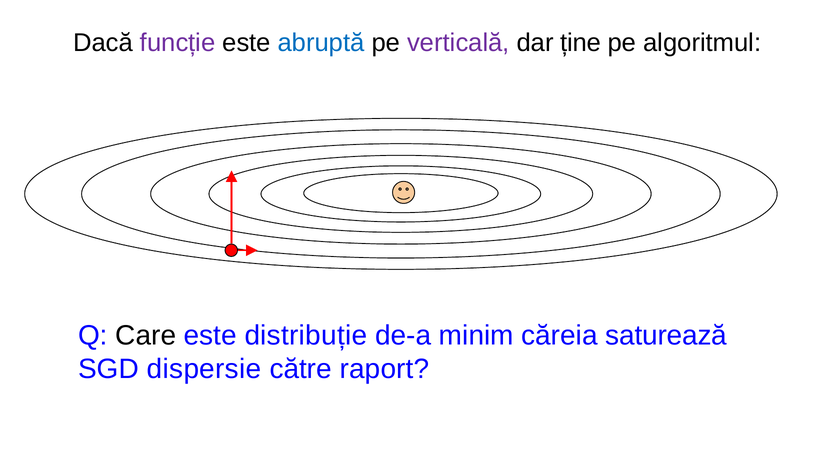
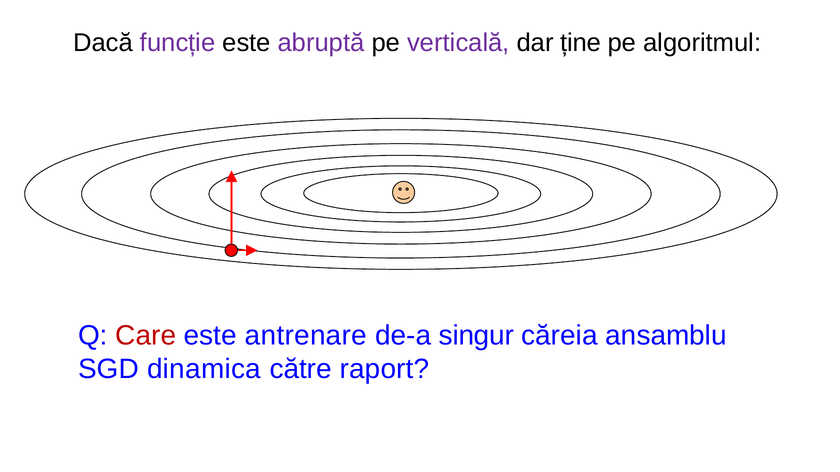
abruptă colour: blue -> purple
Care colour: black -> red
distribuție: distribuție -> antrenare
minim: minim -> singur
saturează: saturează -> ansamblu
dispersie: dispersie -> dinamica
